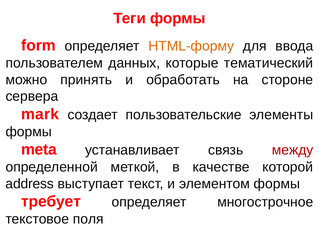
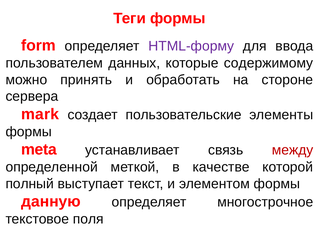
HTML-форму colour: orange -> purple
тематический: тематический -> содержимому
address: address -> полный
требует: требует -> данную
